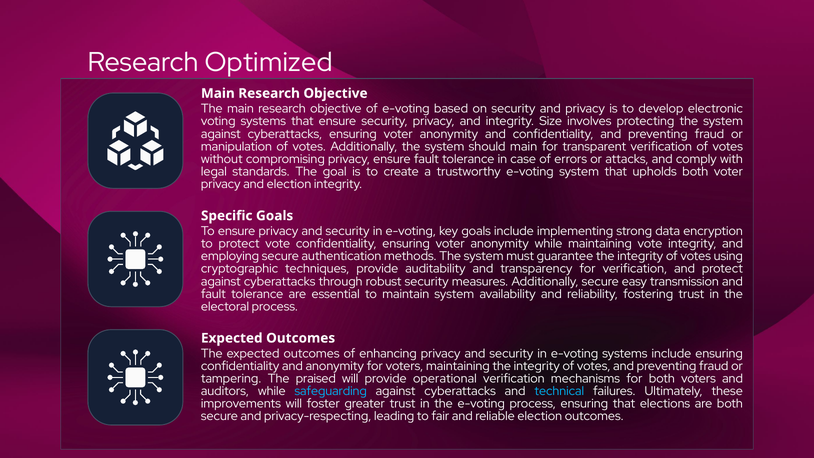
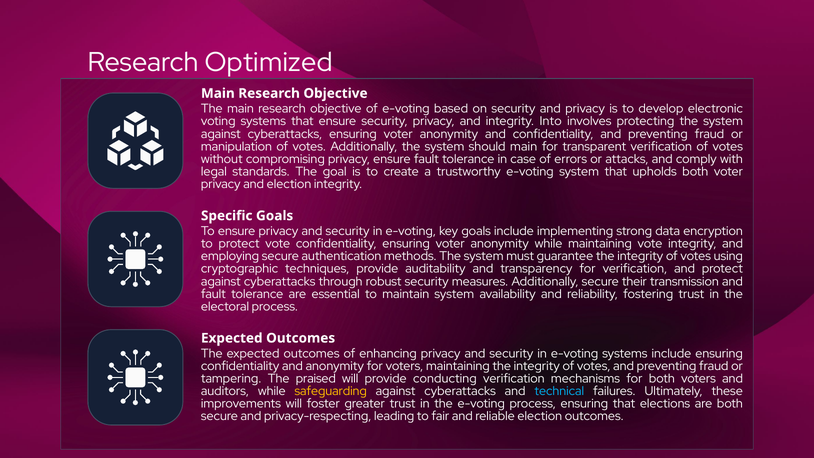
Size: Size -> Into
easy: easy -> their
operational: operational -> conducting
safeguarding colour: light blue -> yellow
